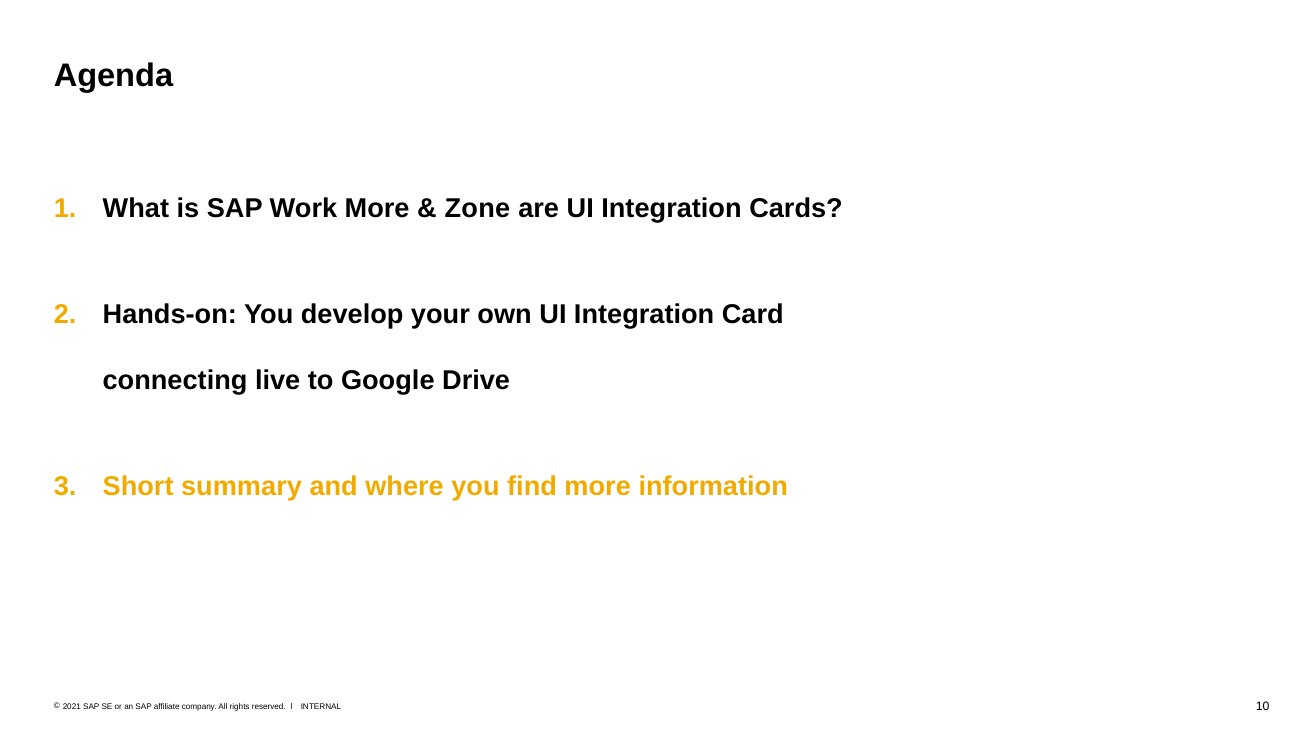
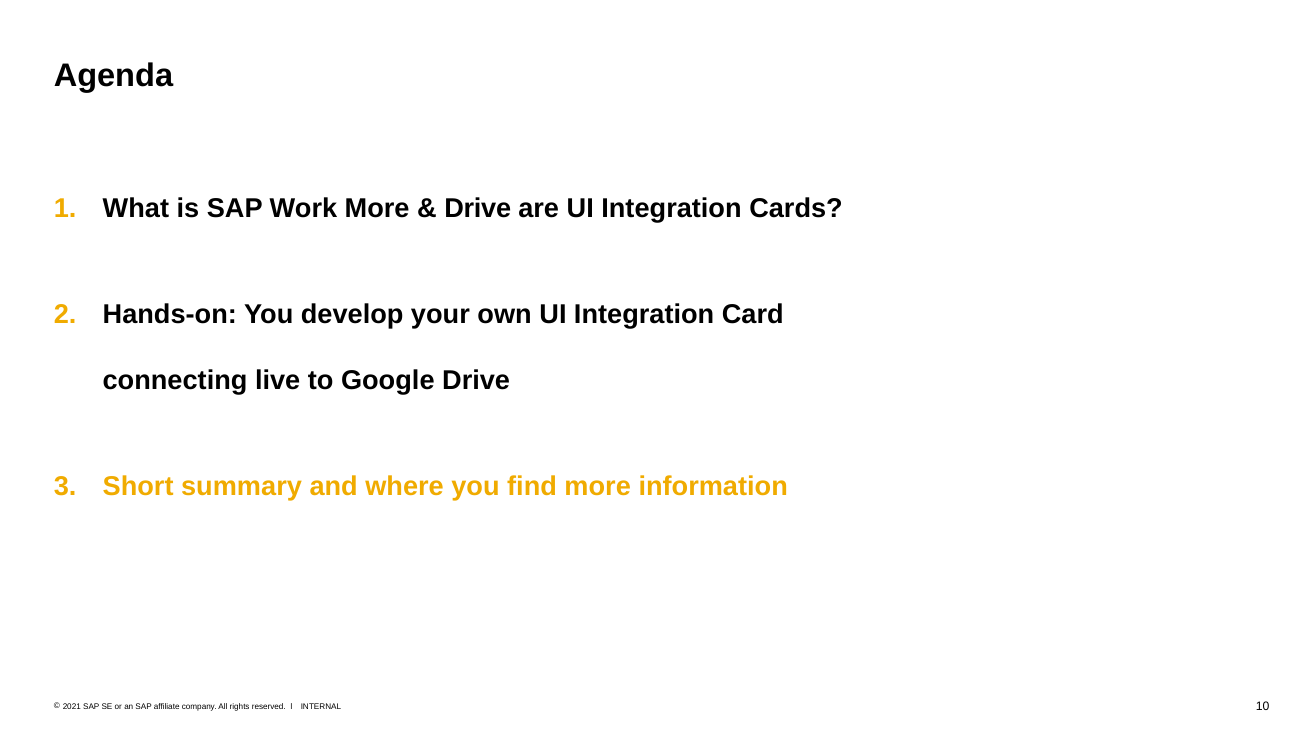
Zone at (477, 209): Zone -> Drive
